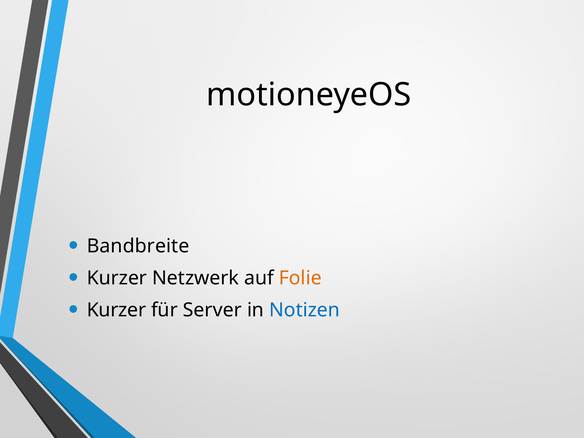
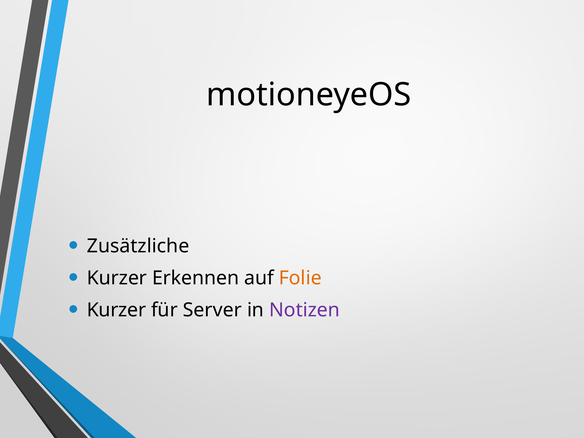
Bandbreite: Bandbreite -> Zusätzliche
Netzwerk: Netzwerk -> Erkennen
Notizen colour: blue -> purple
